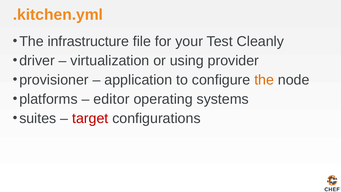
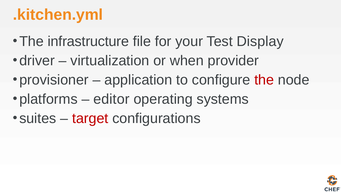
Cleanly: Cleanly -> Display
using: using -> when
the at (264, 80) colour: orange -> red
